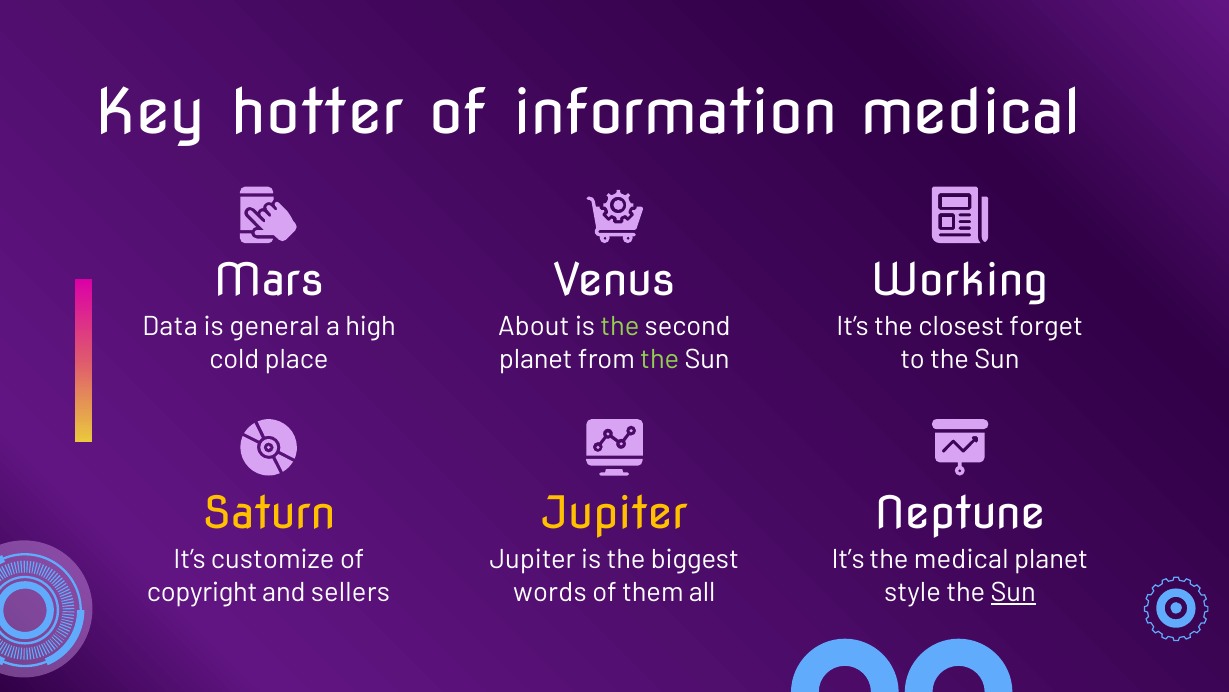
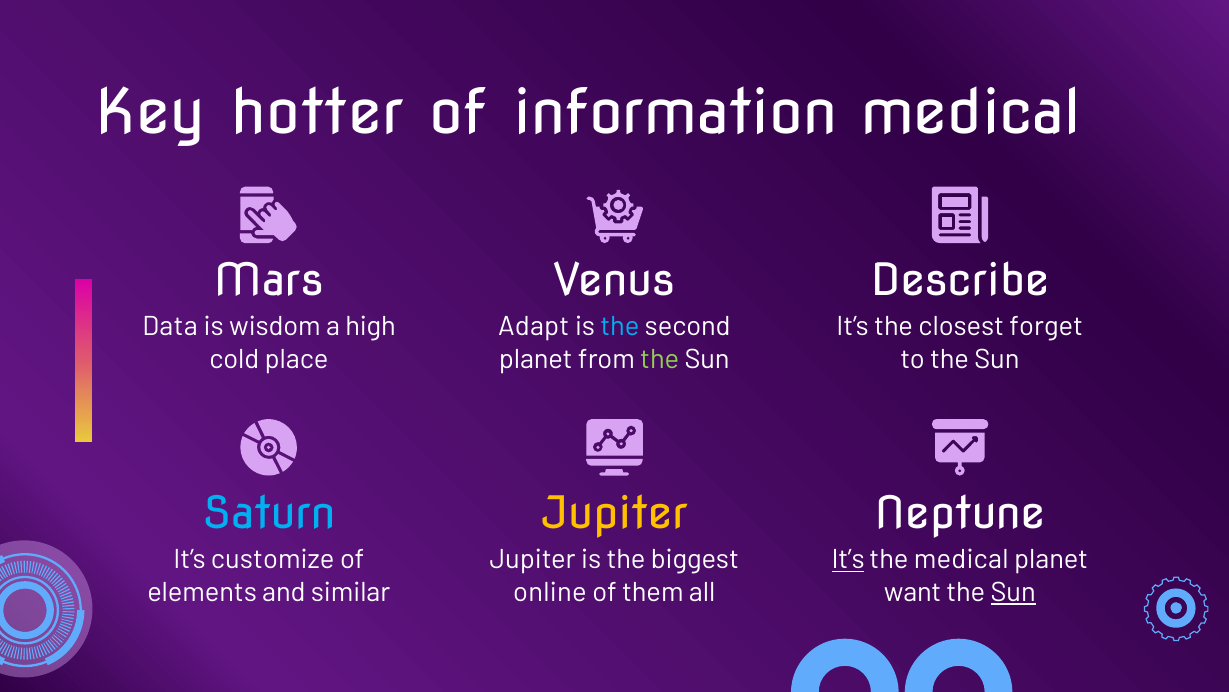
Working: Working -> Describe
general: general -> wisdom
About: About -> Adapt
the at (620, 326) colour: light green -> light blue
Saturn colour: yellow -> light blue
It’s at (848, 559) underline: none -> present
copyright: copyright -> elements
sellers: sellers -> similar
words: words -> online
style: style -> want
